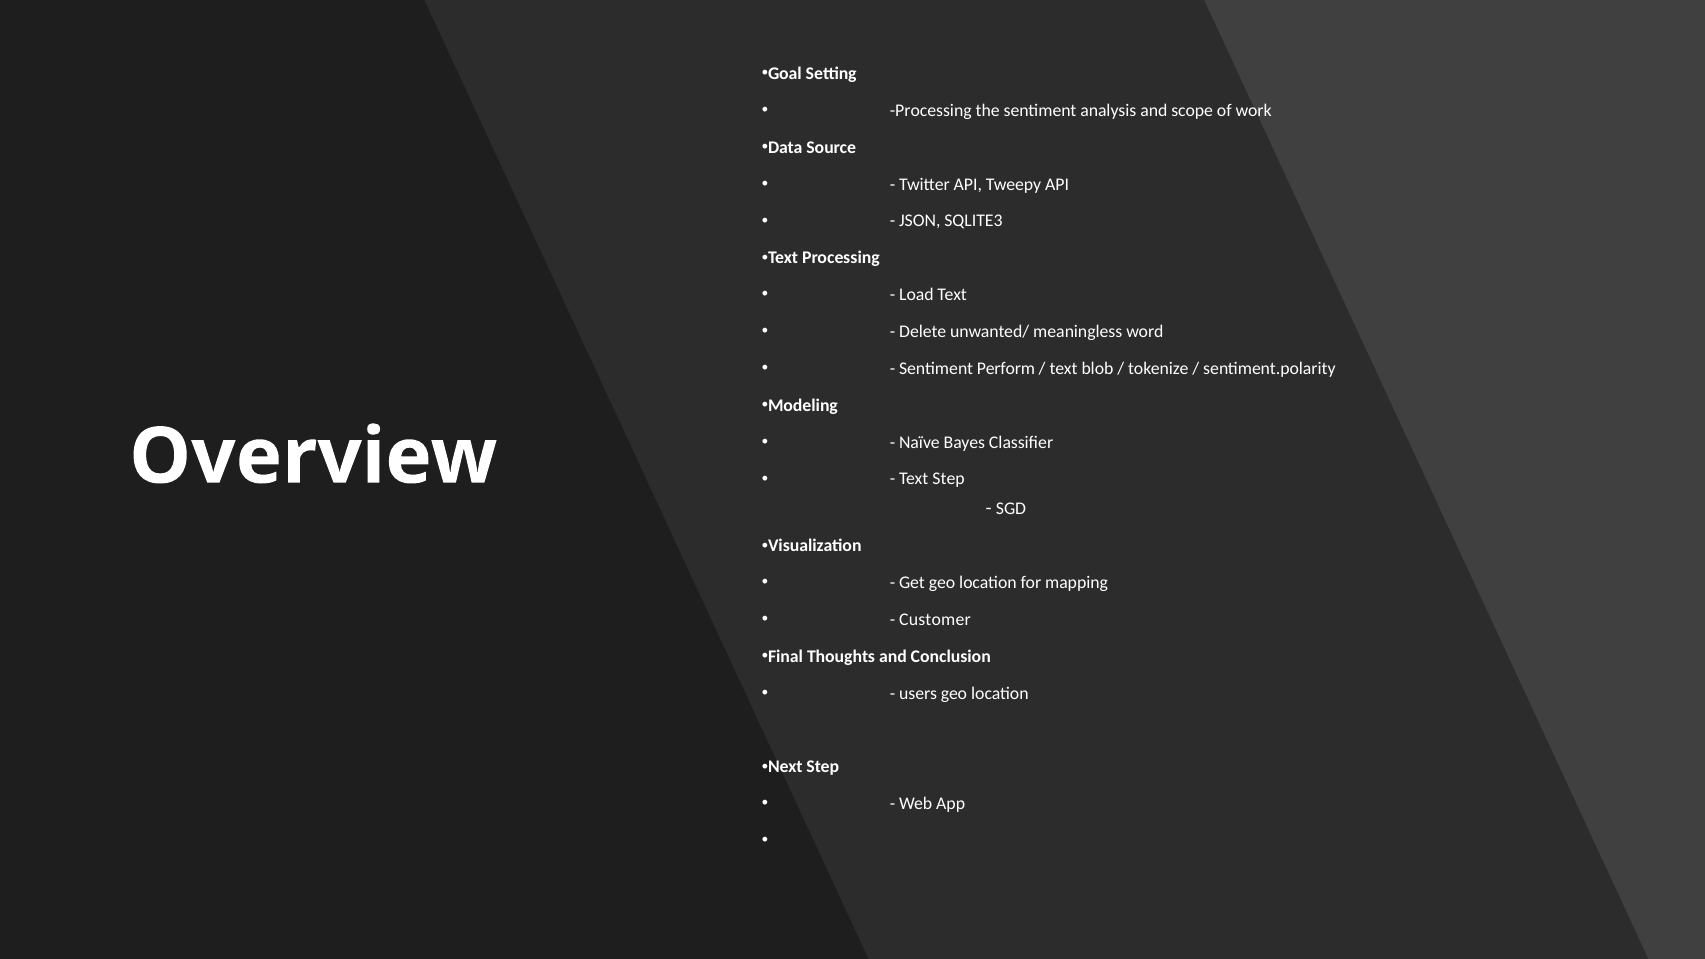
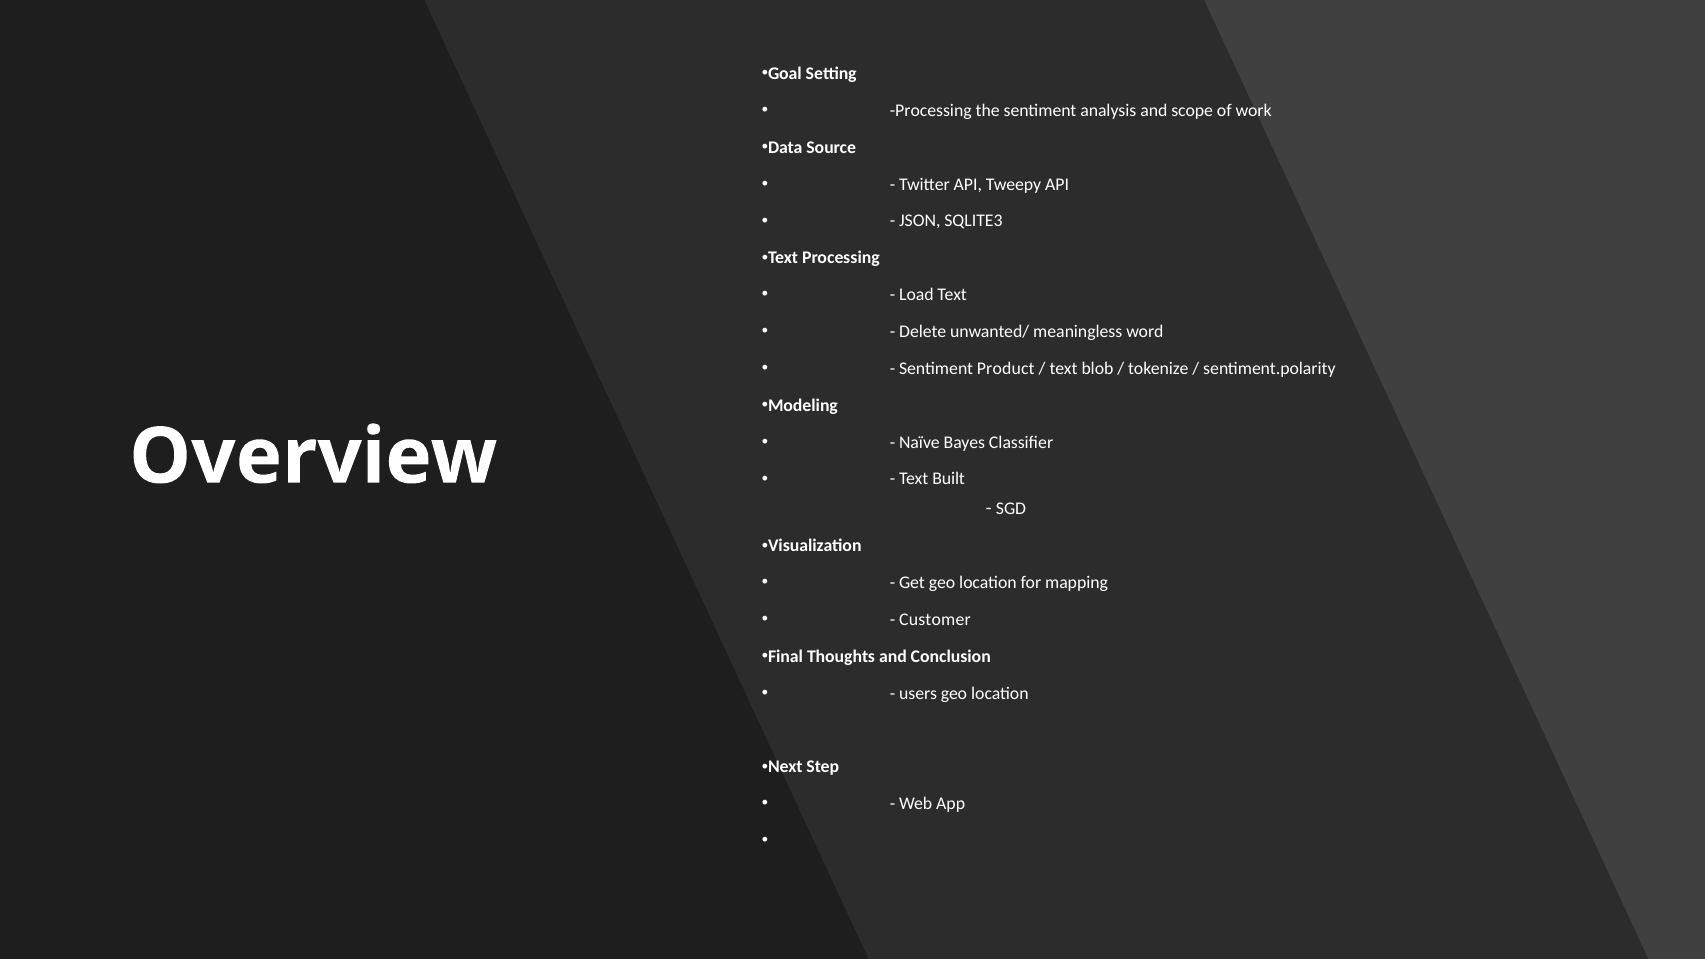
Perform: Perform -> Product
Text Step: Step -> Built
